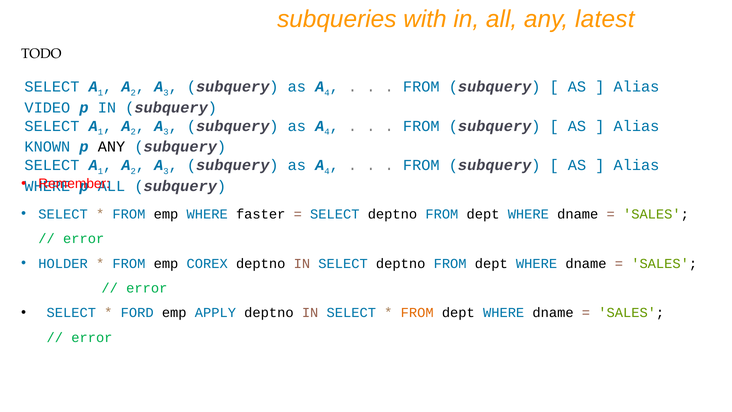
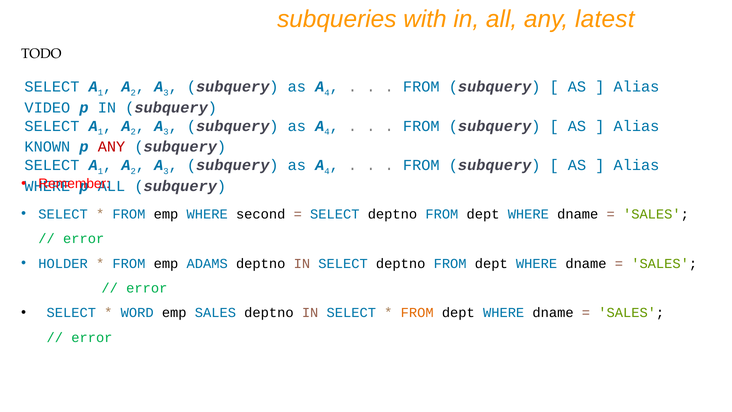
ANY at (112, 147) colour: black -> red
faster: faster -> second
COREX: COREX -> ADAMS
FORD: FORD -> WORD
emp APPLY: APPLY -> SALES
